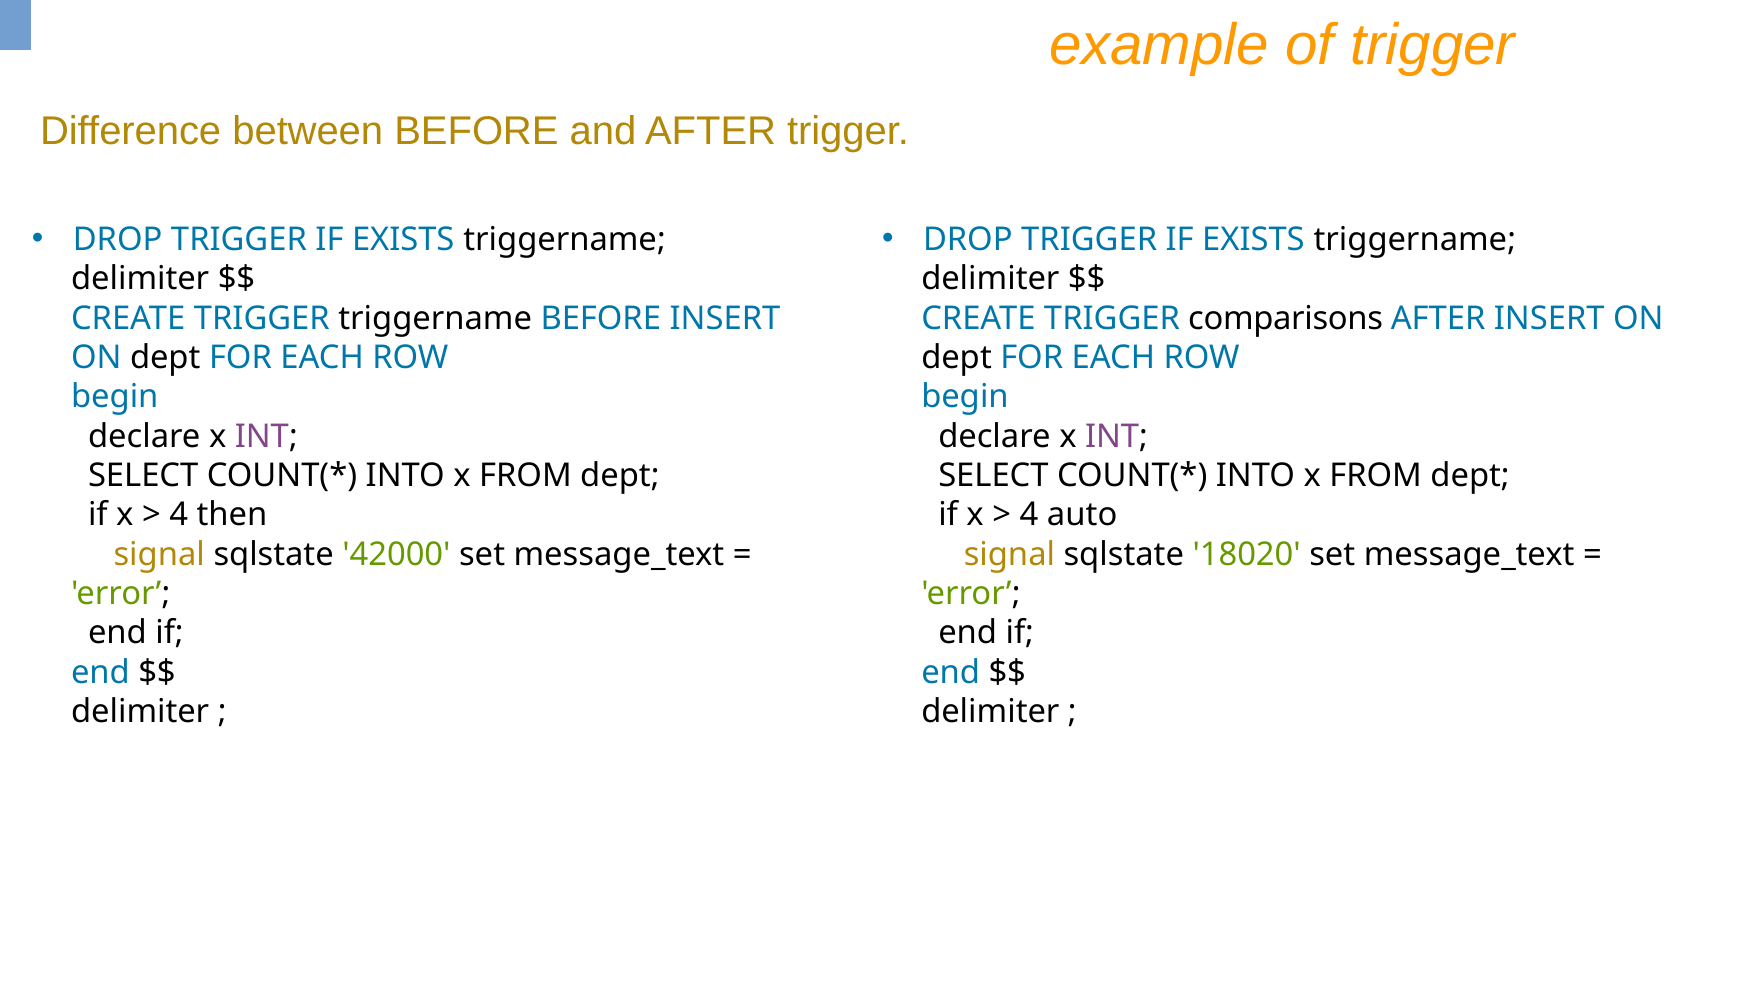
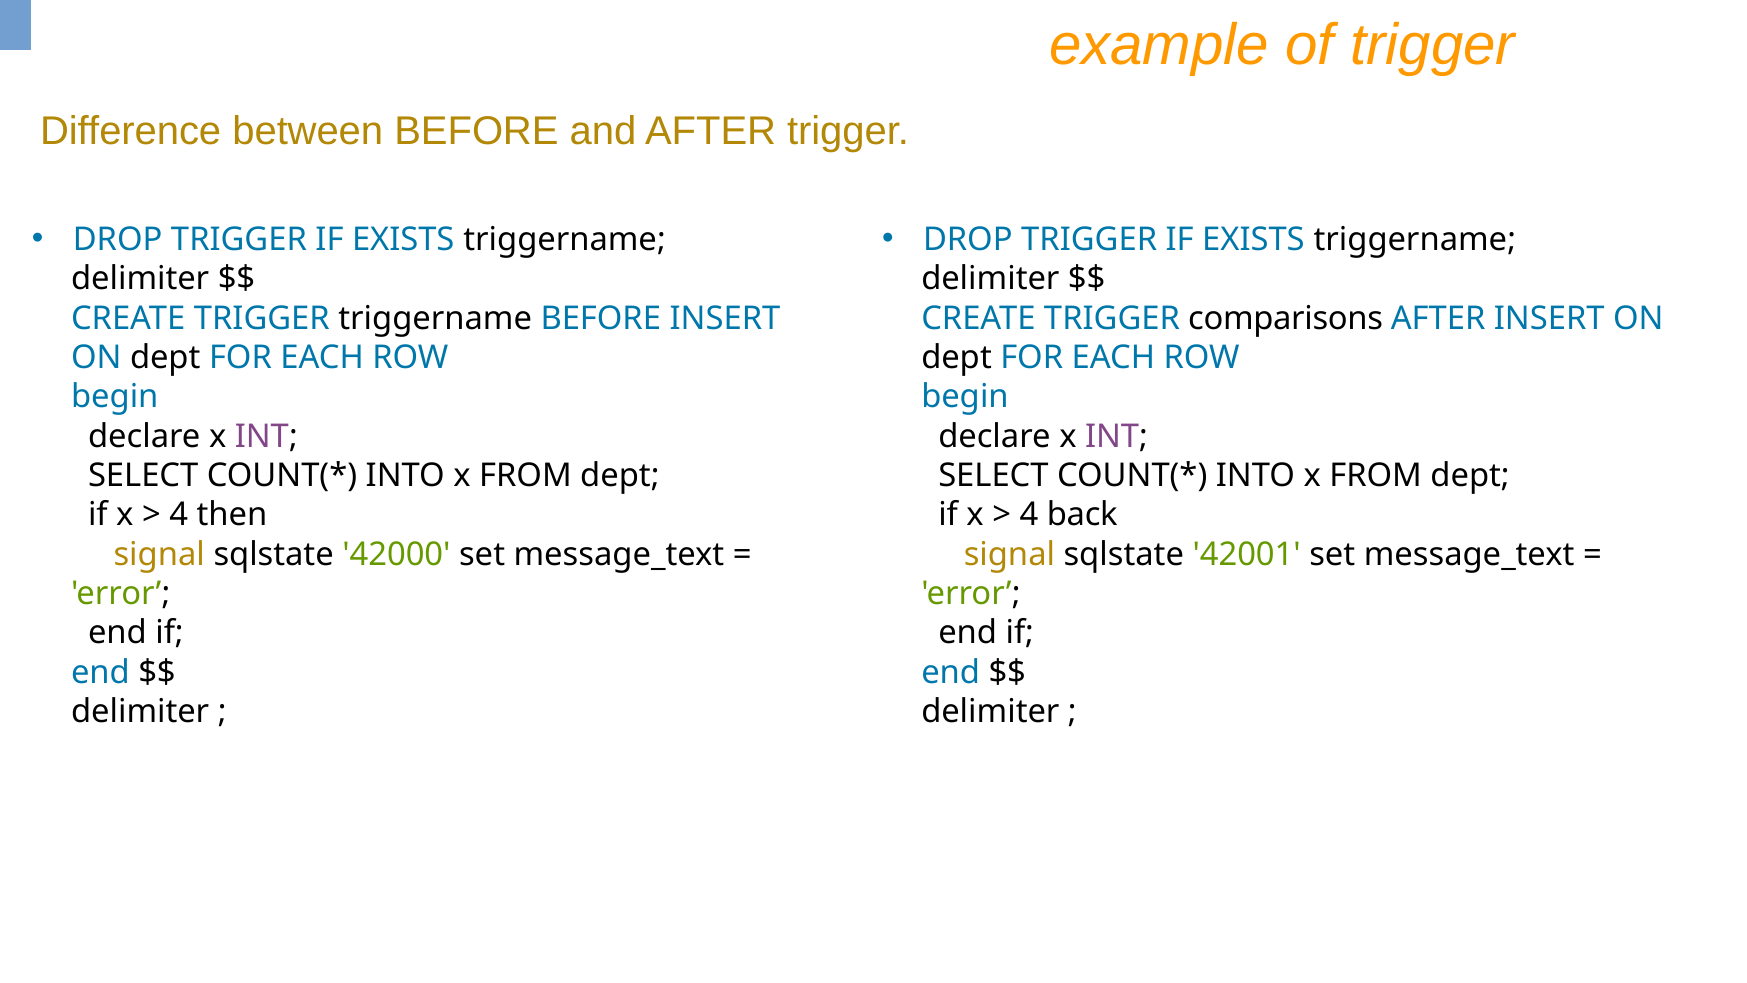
auto: auto -> back
18020: 18020 -> 42001
